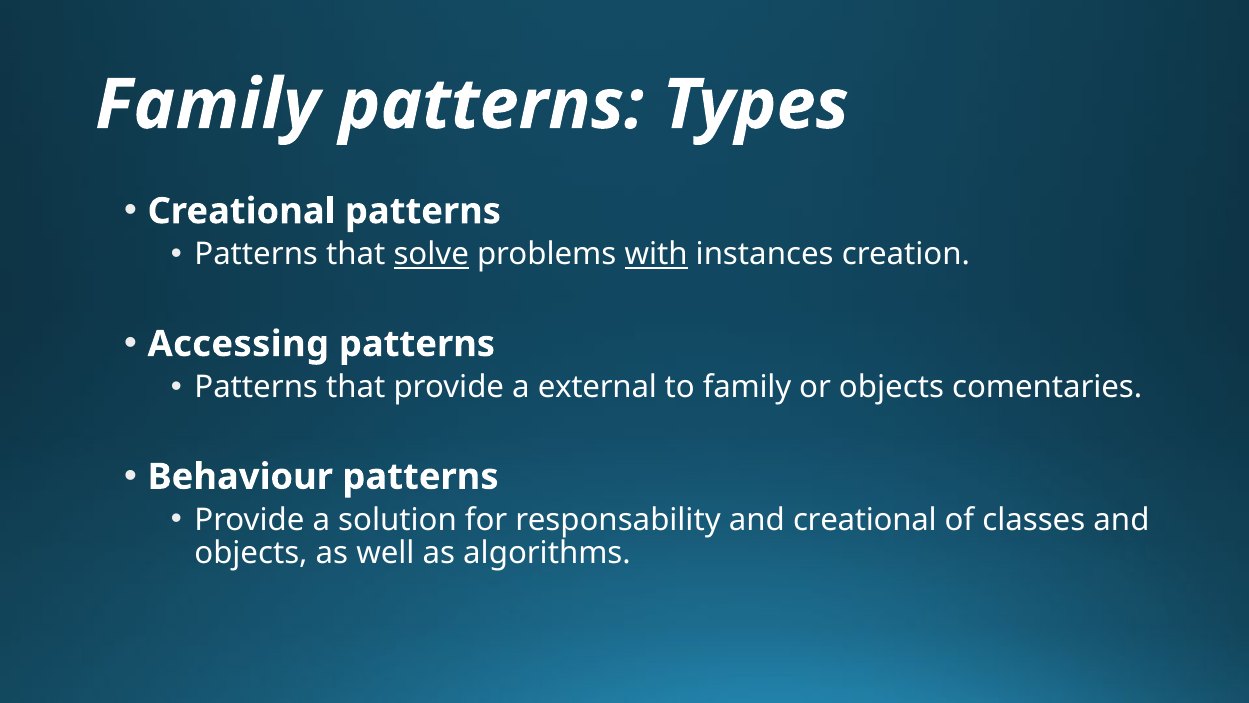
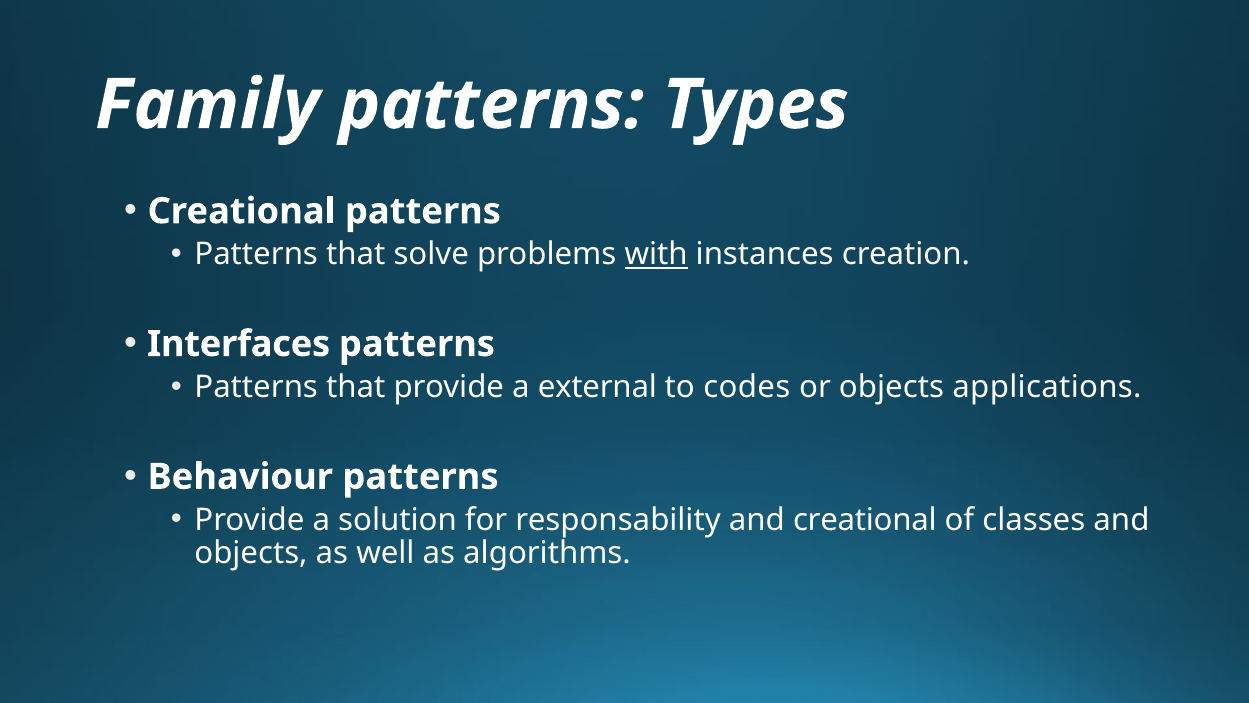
solve underline: present -> none
Accessing: Accessing -> Interfaces
to family: family -> codes
comentaries: comentaries -> applications
